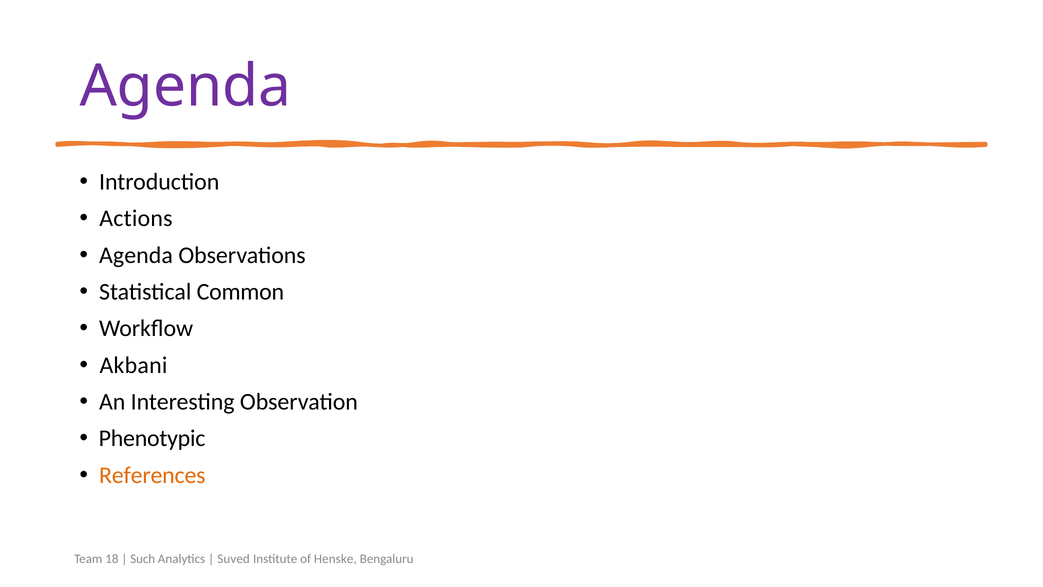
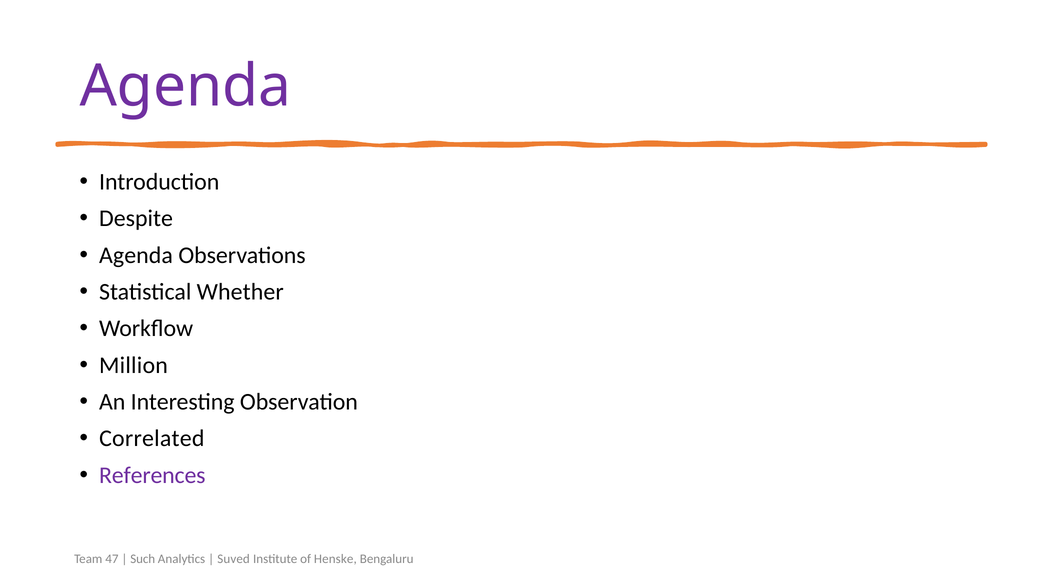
Actions: Actions -> Despite
Common: Common -> Whether
Akbani: Akbani -> Million
Phenotypic: Phenotypic -> Correlated
References colour: orange -> purple
18: 18 -> 47
